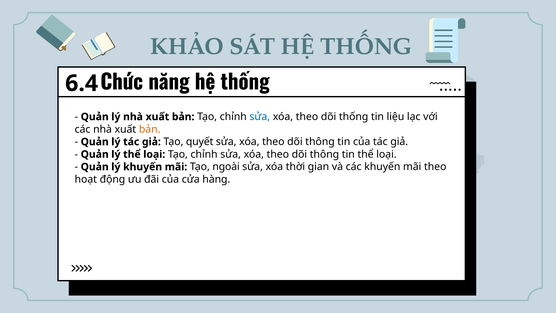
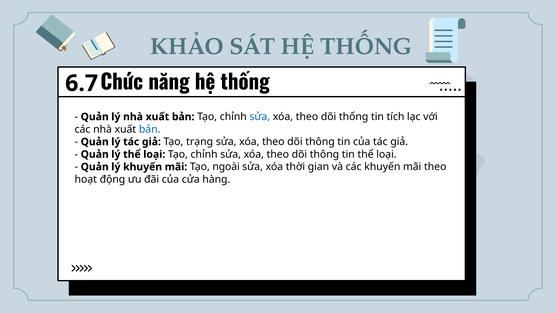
6.4: 6.4 -> 6.7
liệu: liệu -> tích
bản at (150, 129) colour: orange -> blue
quyết: quyết -> trạng
